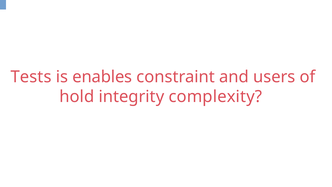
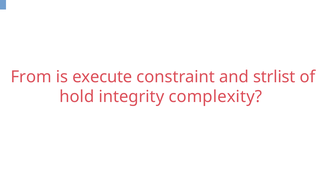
Tests: Tests -> From
enables: enables -> execute
users: users -> strlist
